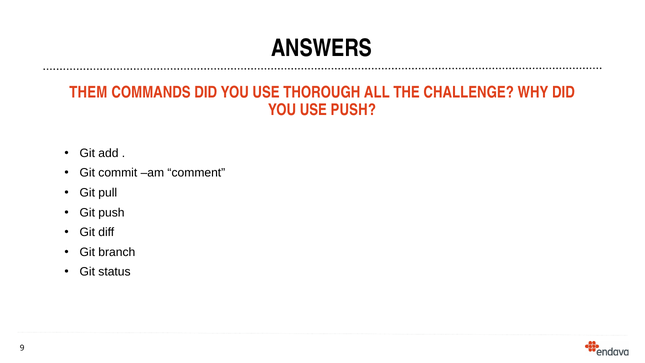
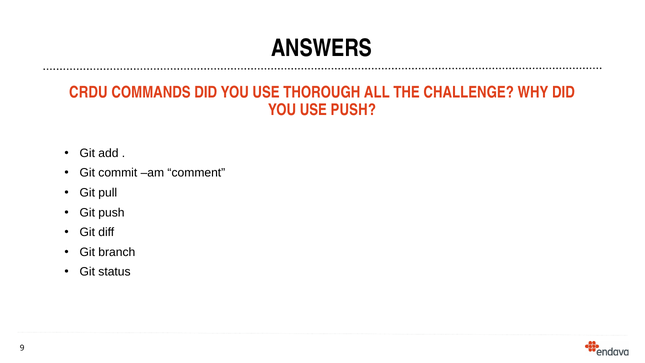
THEM: THEM -> CRDU
